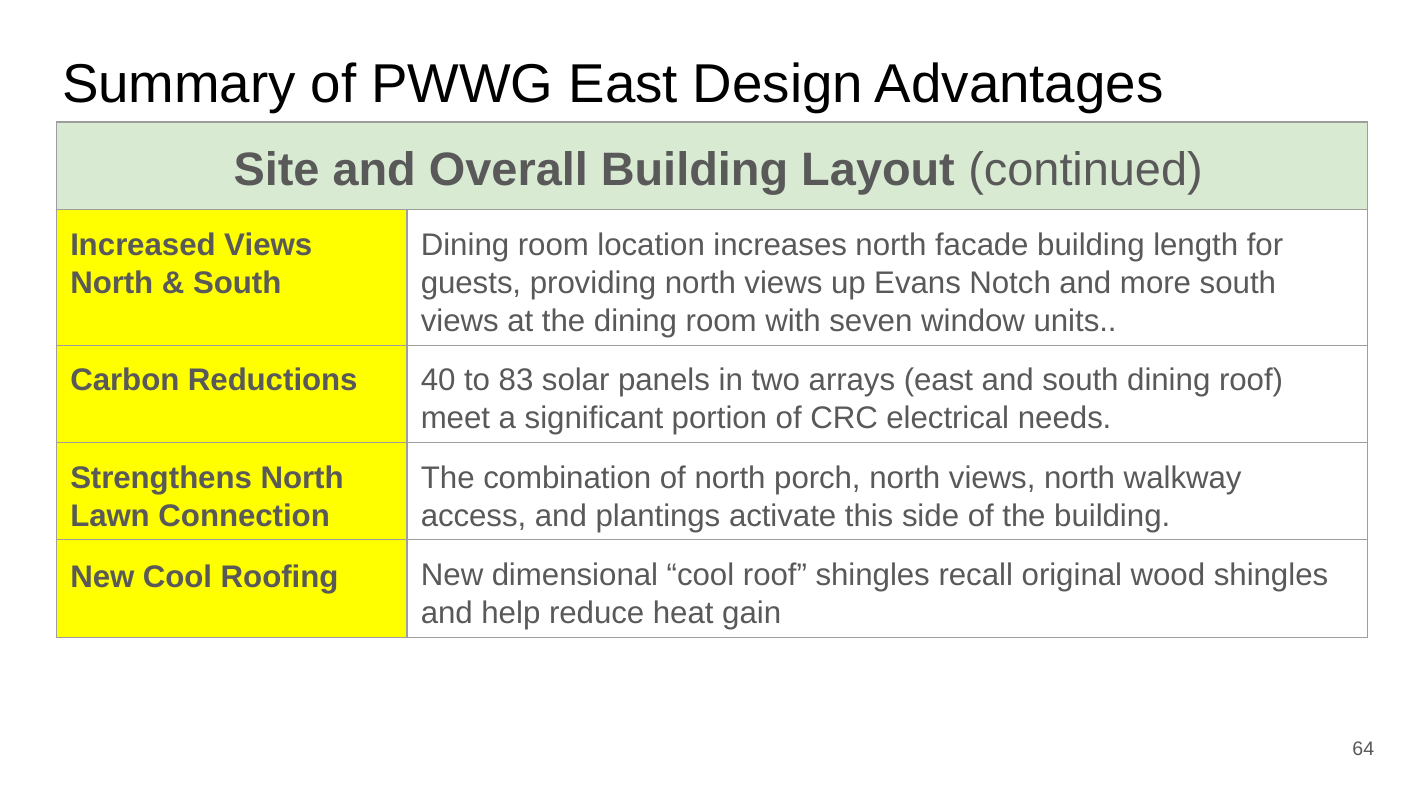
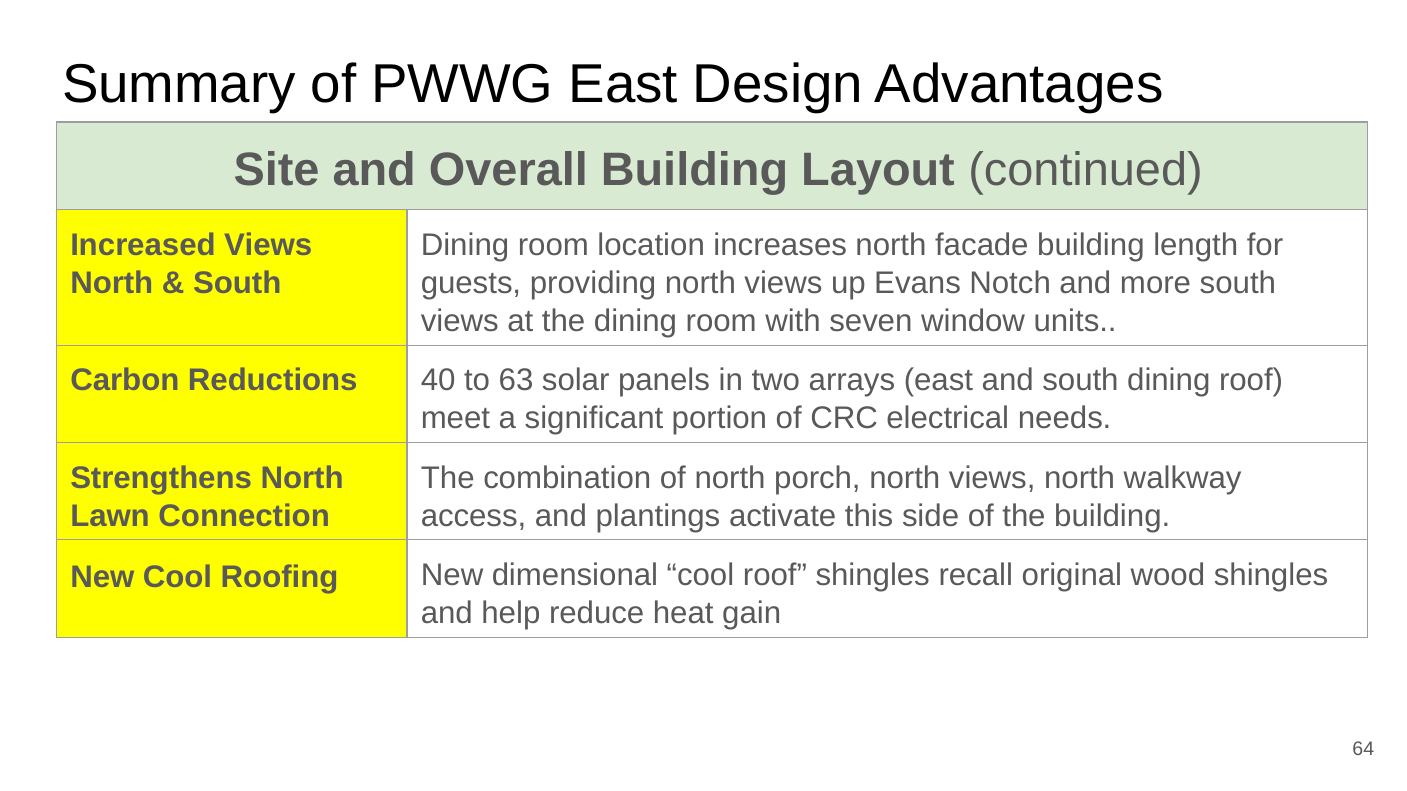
83: 83 -> 63
